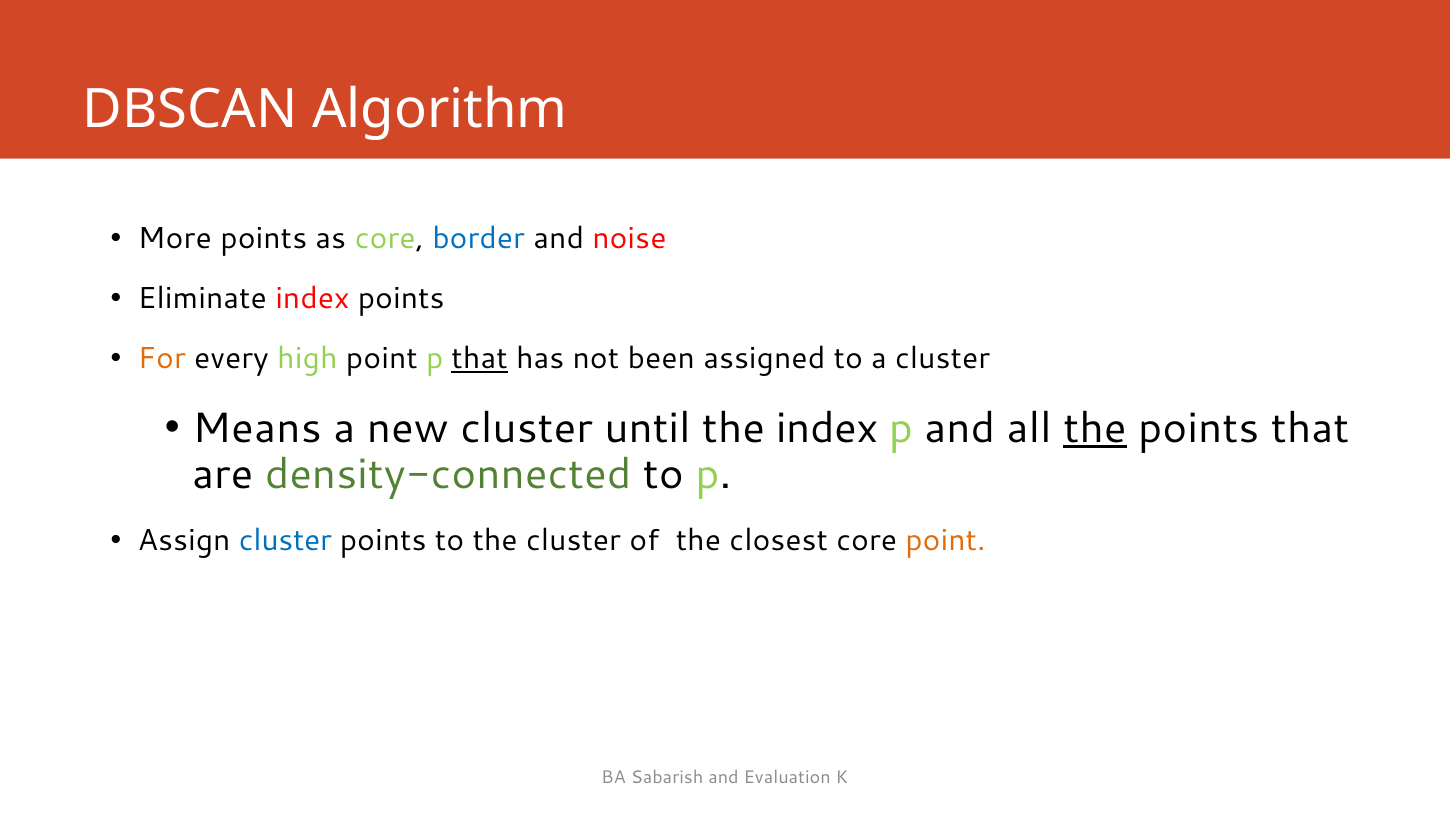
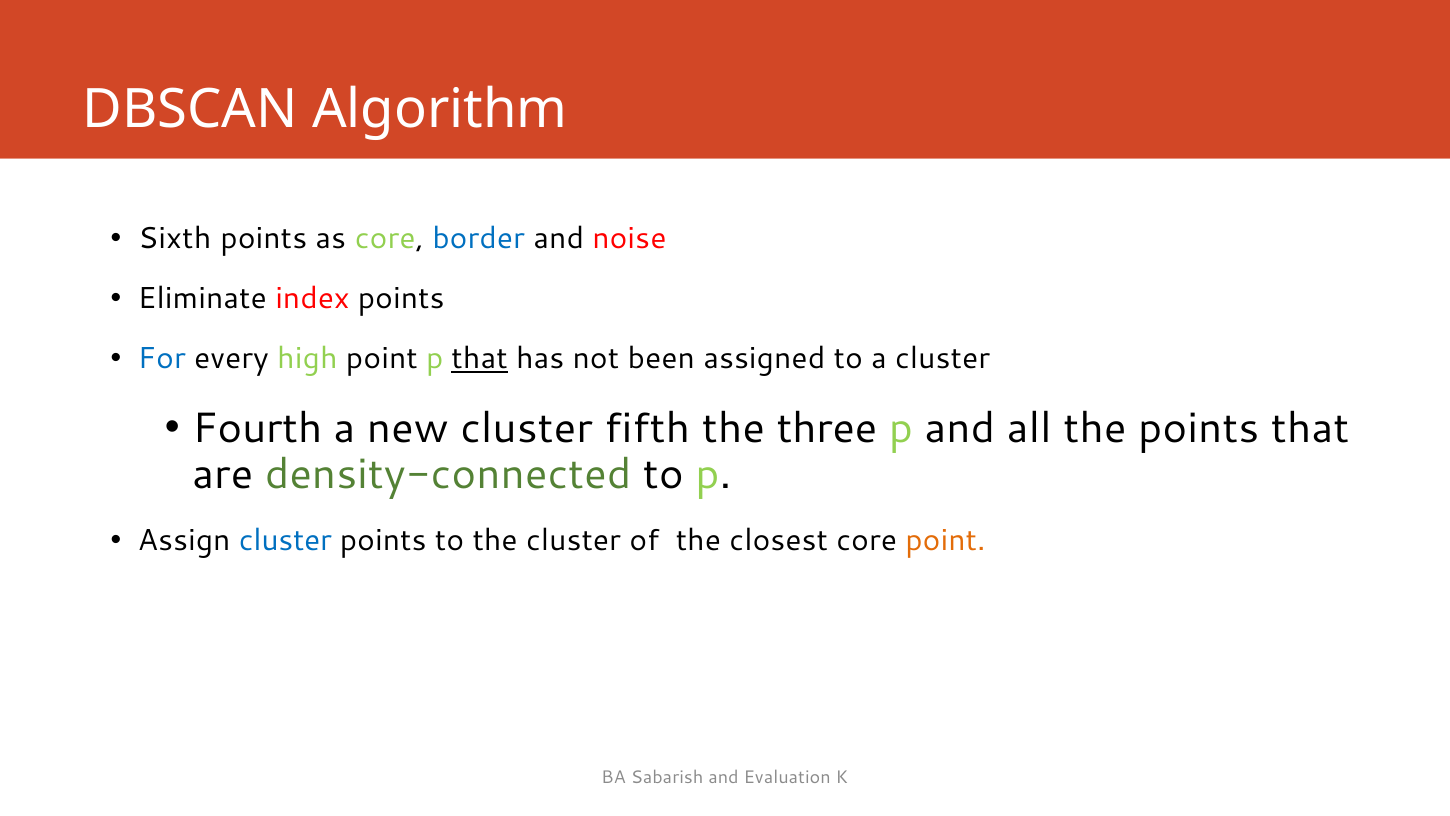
More: More -> Sixth
For colour: orange -> blue
Means: Means -> Fourth
until: until -> fifth
the index: index -> three
the at (1095, 428) underline: present -> none
